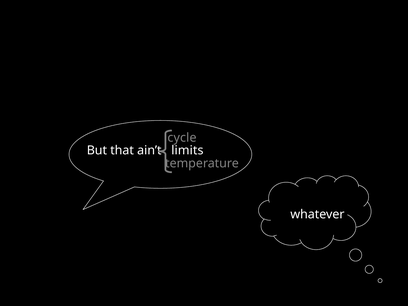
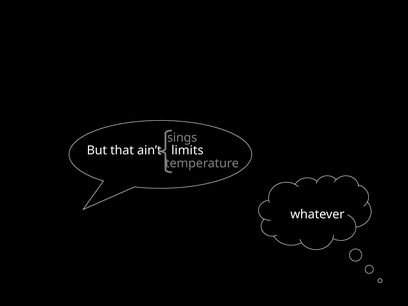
cycle: cycle -> sings
